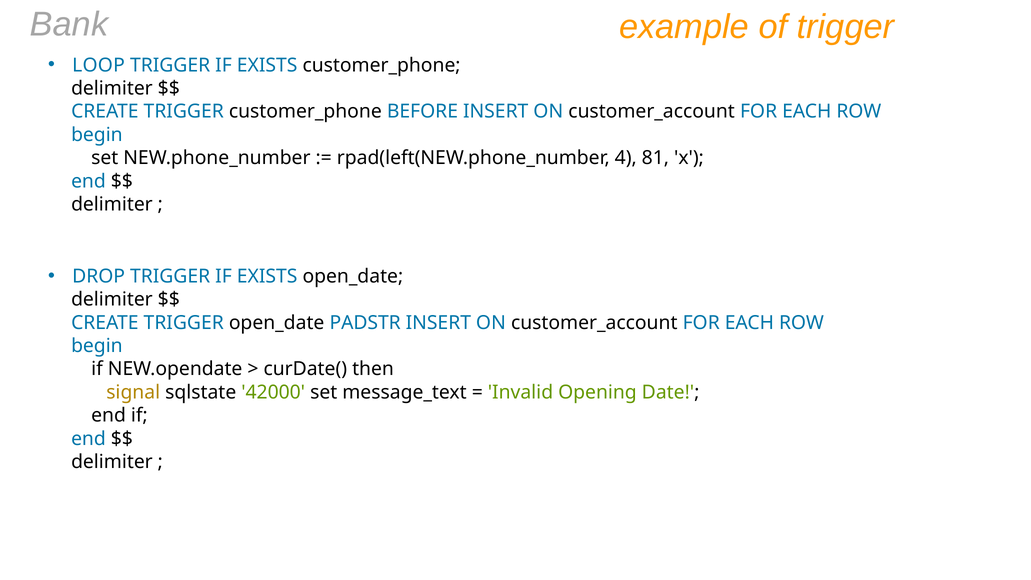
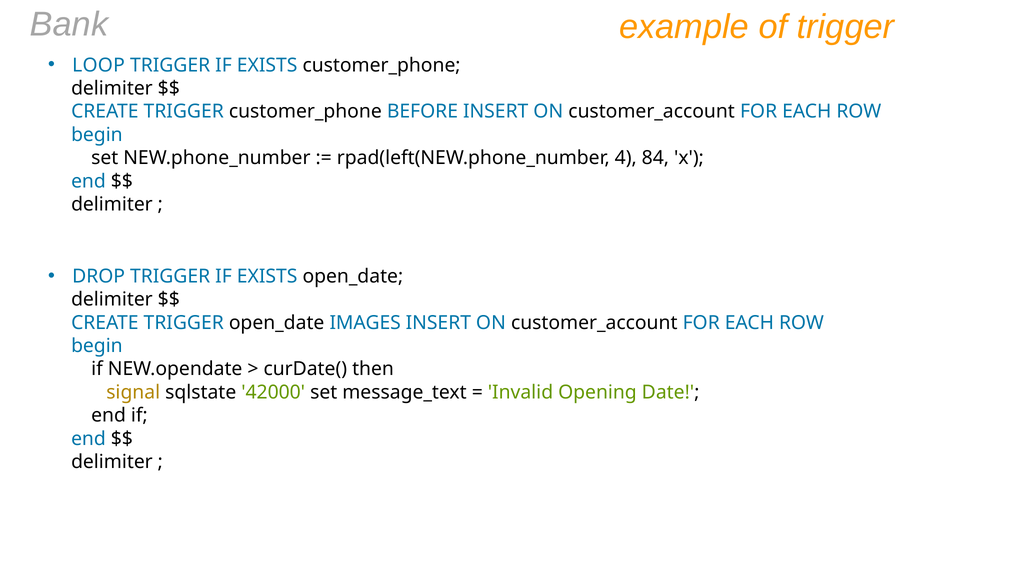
81: 81 -> 84
PADSTR: PADSTR -> IMAGES
